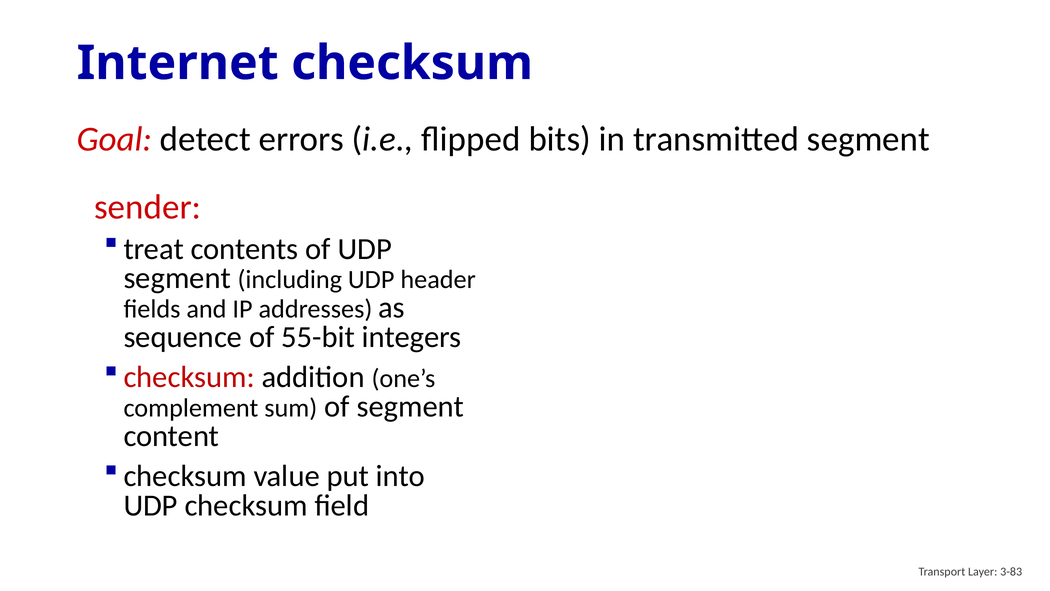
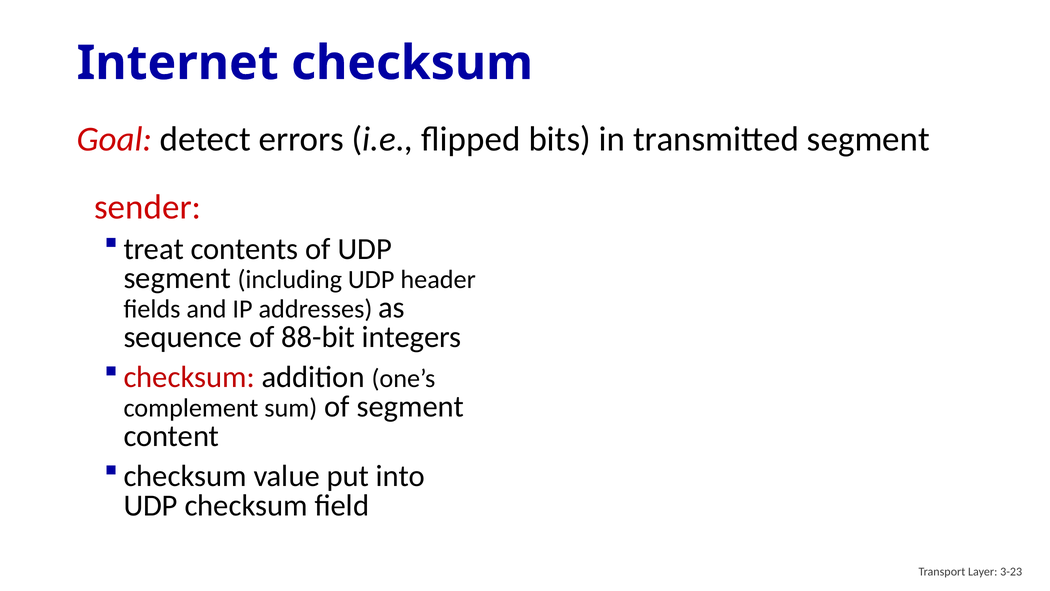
55-bit: 55-bit -> 88-bit
3-83: 3-83 -> 3-23
